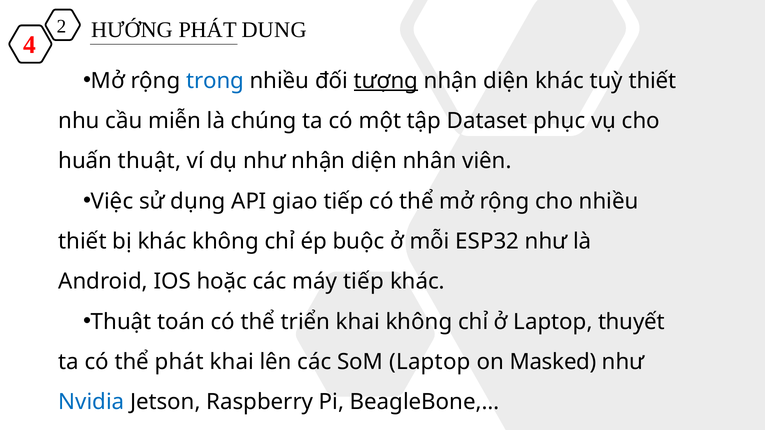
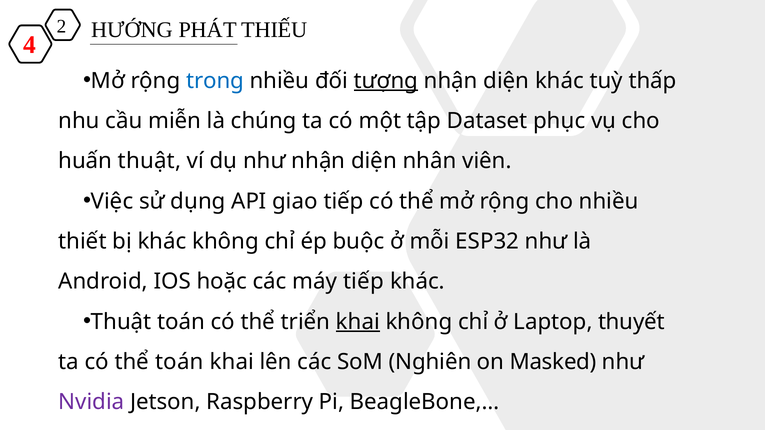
DUNG: DUNG -> THIẾU
tuỳ thiết: thiết -> thấp
khai at (358, 322) underline: none -> present
thể phát: phát -> toán
SoM Laptop: Laptop -> Nghiên
Nvidia colour: blue -> purple
